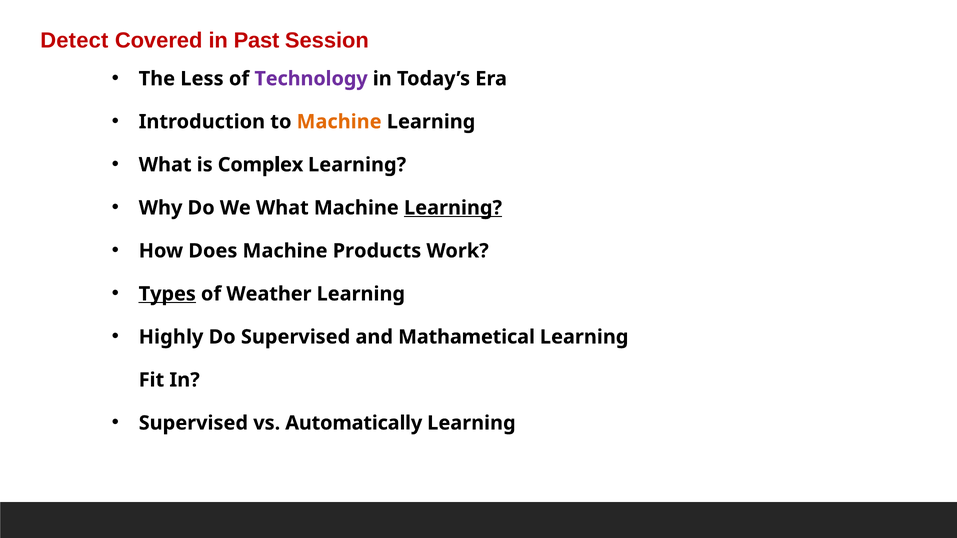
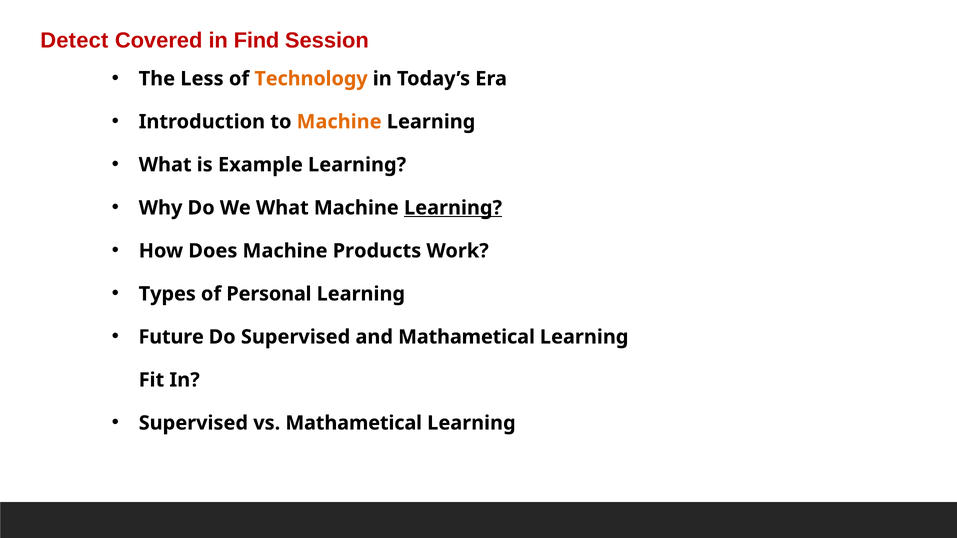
Past: Past -> Find
Technology colour: purple -> orange
Complex: Complex -> Example
Types underline: present -> none
Weather: Weather -> Personal
Highly: Highly -> Future
vs Automatically: Automatically -> Mathametical
